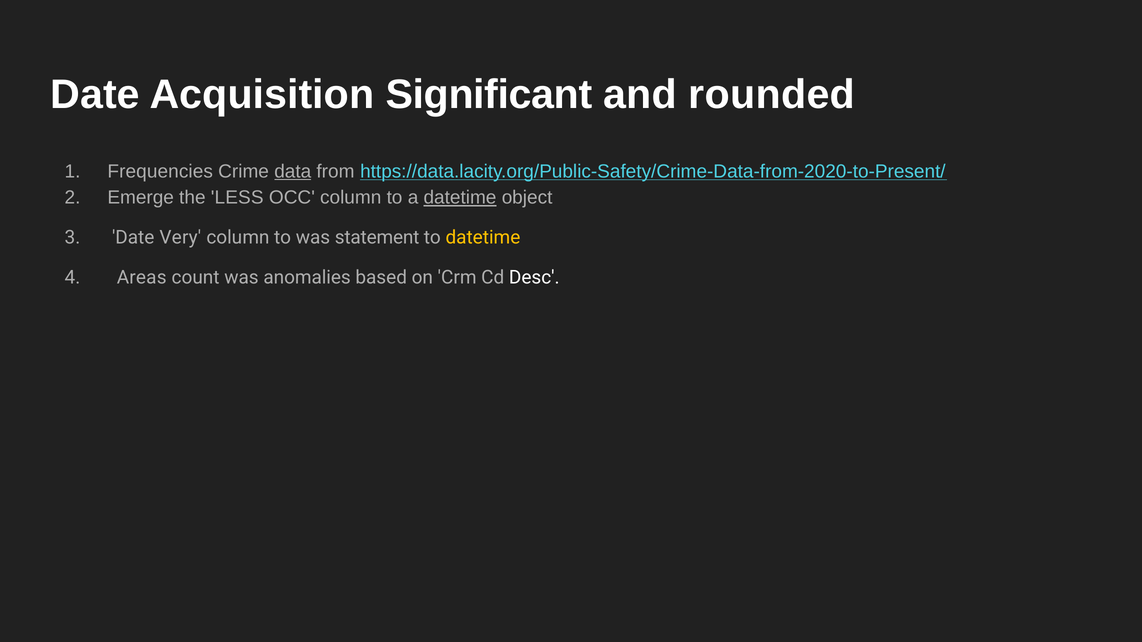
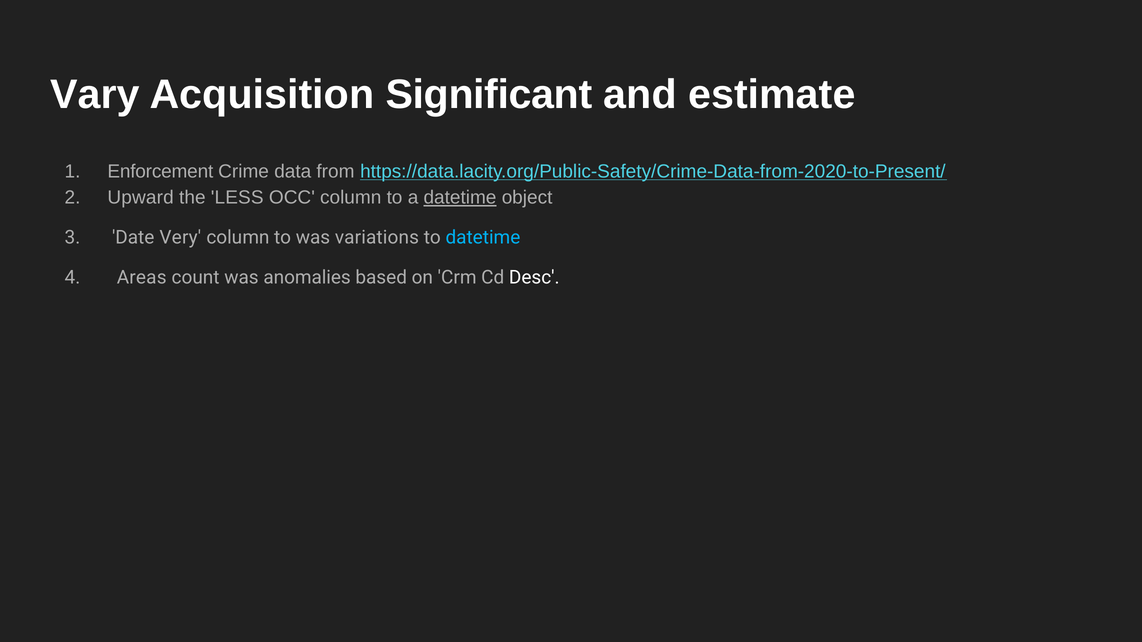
Date at (95, 95): Date -> Vary
rounded: rounded -> estimate
Frequencies: Frequencies -> Enforcement
data underline: present -> none
Emerge: Emerge -> Upward
statement: statement -> variations
datetime at (483, 238) colour: yellow -> light blue
